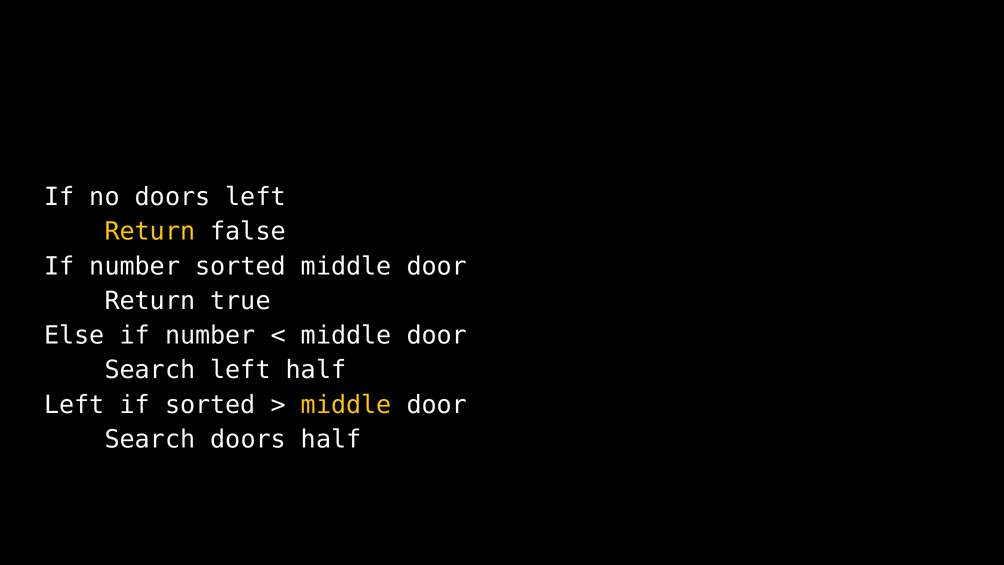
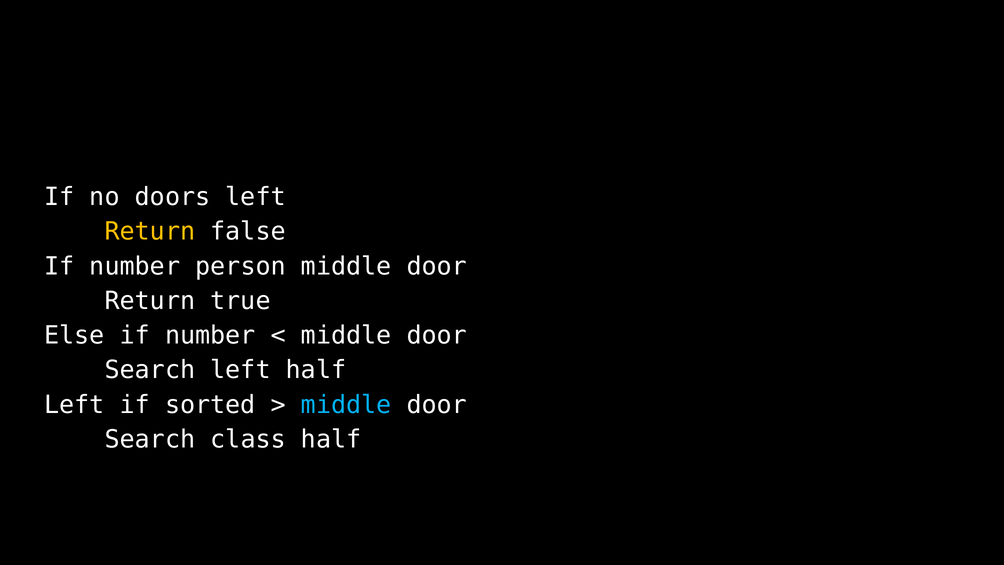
number sorted: sorted -> person
middle at (346, 405) colour: yellow -> light blue
Search doors: doors -> class
